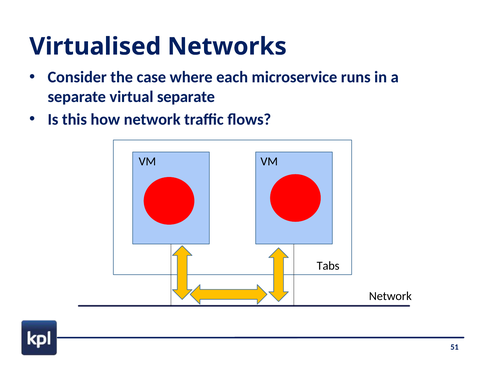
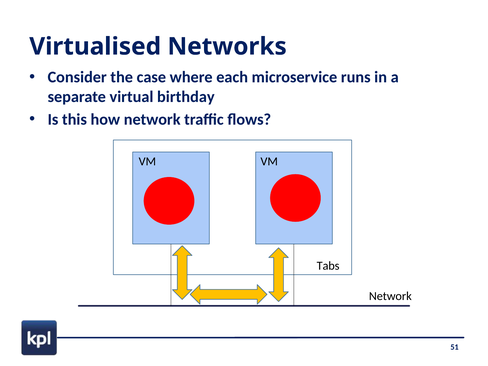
virtual separate: separate -> birthday
